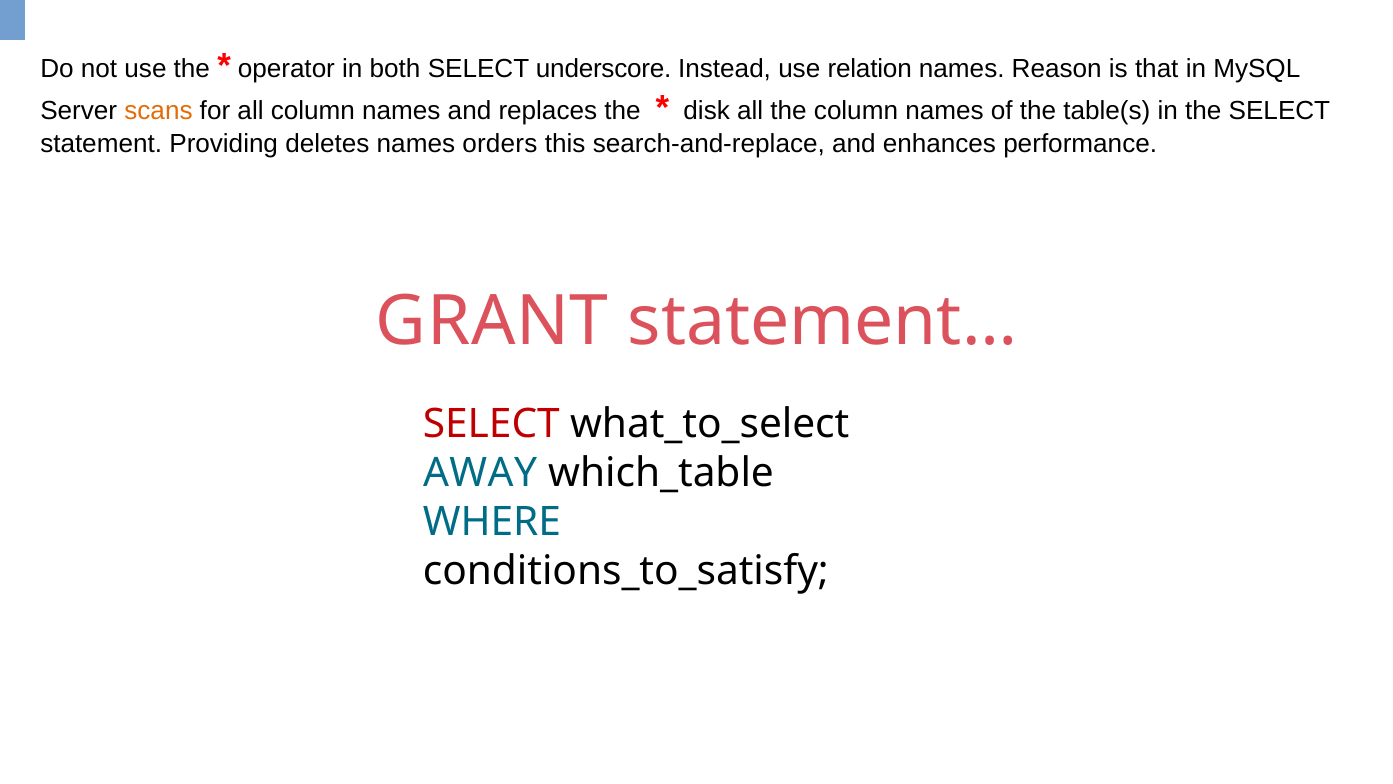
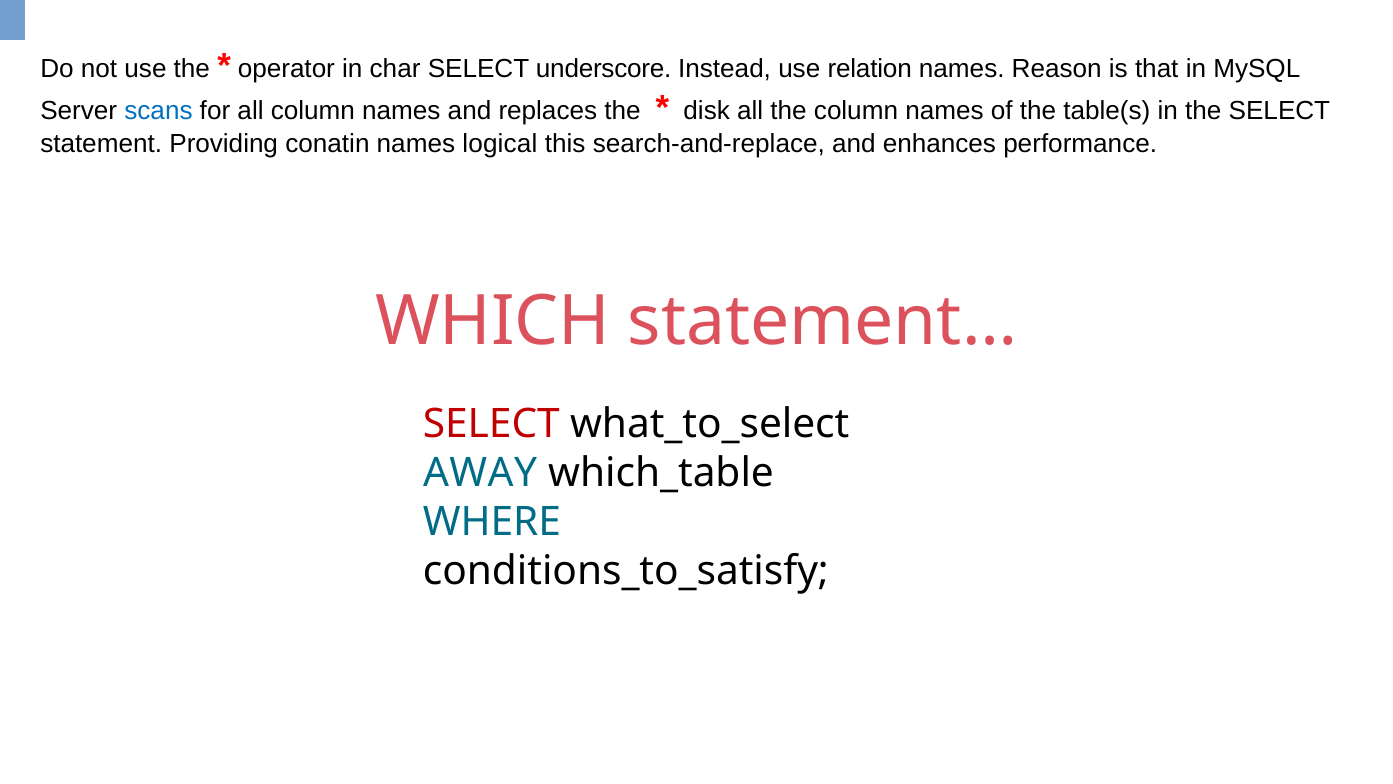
both: both -> char
scans colour: orange -> blue
deletes: deletes -> conatin
orders: orders -> logical
GRANT: GRANT -> WHICH
